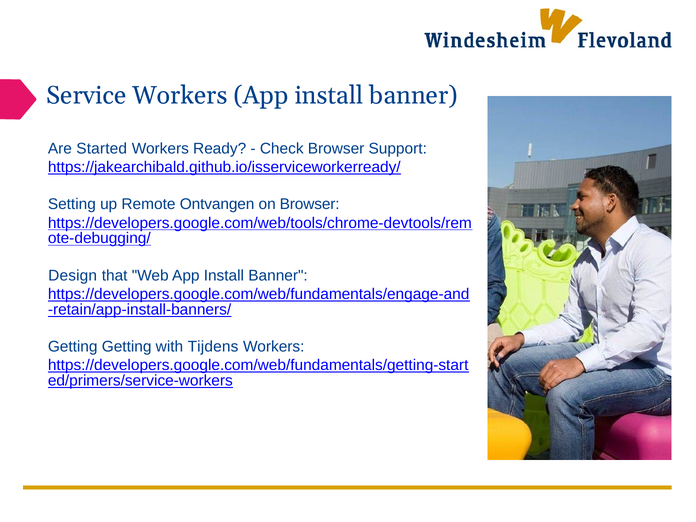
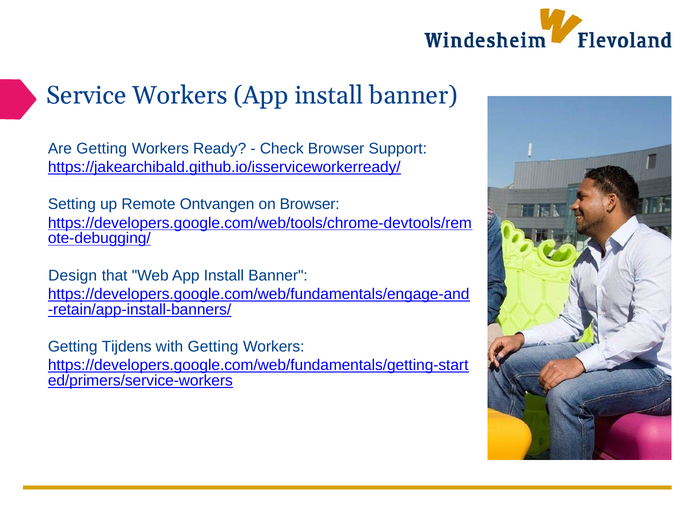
Are Started: Started -> Getting
Getting Getting: Getting -> Tijdens
with Tijdens: Tijdens -> Getting
